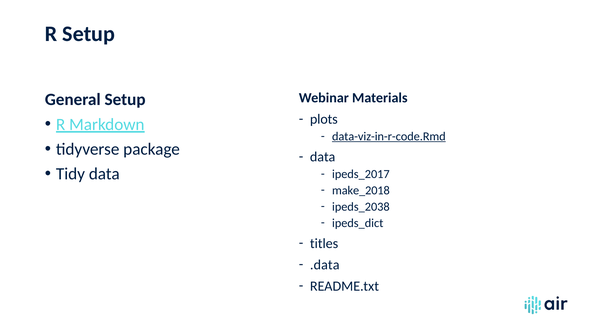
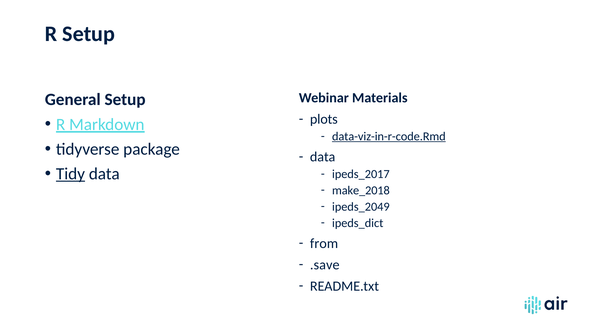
Tidy underline: none -> present
ipeds_2038: ipeds_2038 -> ipeds_2049
titles: titles -> from
.data: .data -> .save
